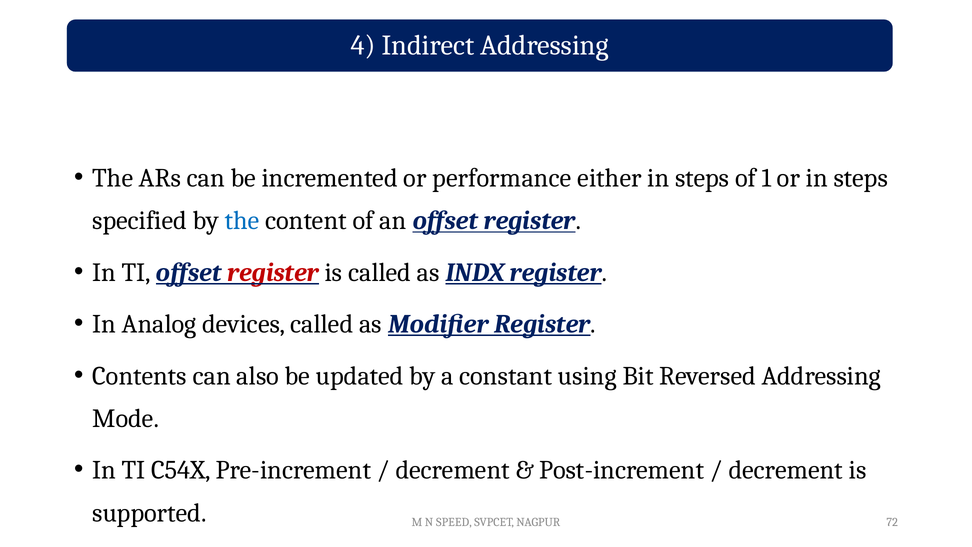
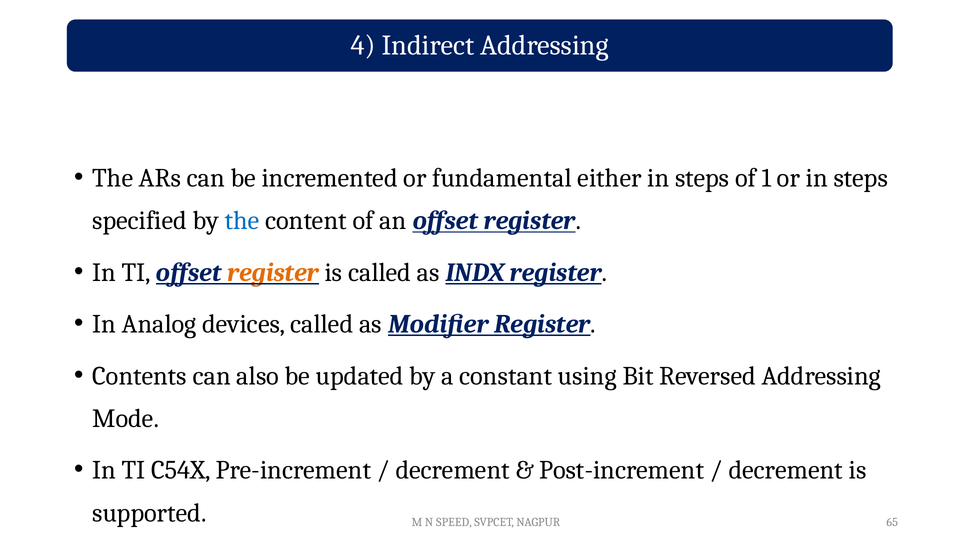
performance: performance -> fundamental
register at (273, 272) colour: red -> orange
72: 72 -> 65
